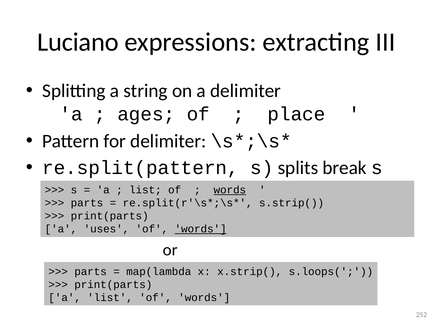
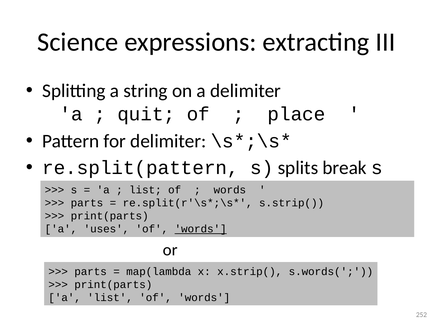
Luciano: Luciano -> Science
ages: ages -> quit
words at (230, 190) underline: present -> none
s.loops(: s.loops( -> s.words(
